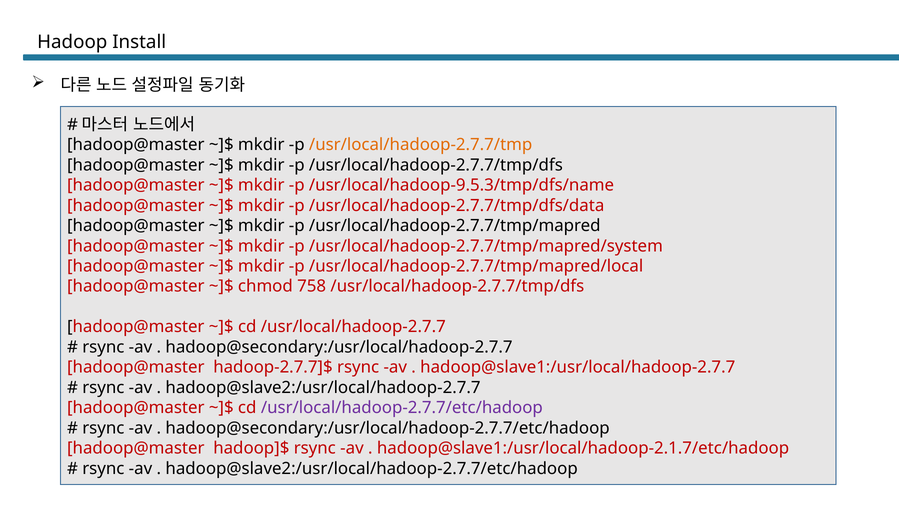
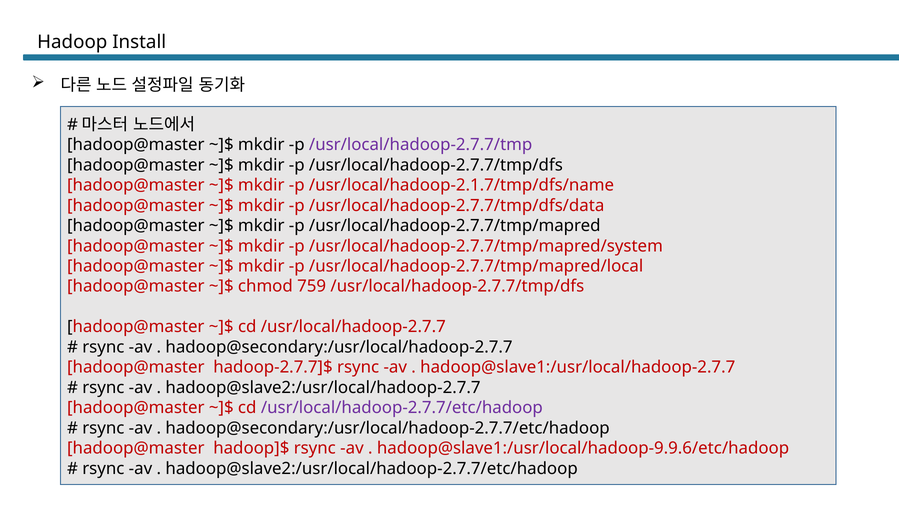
/usr/local/hadoop-2.7.7/tmp colour: orange -> purple
/usr/local/hadoop-9.5.3/tmp/dfs/name: /usr/local/hadoop-9.5.3/tmp/dfs/name -> /usr/local/hadoop-2.1.7/tmp/dfs/name
758: 758 -> 759
hadoop@slave1:/usr/local/hadoop-2.1.7/etc/hadoop: hadoop@slave1:/usr/local/hadoop-2.1.7/etc/hadoop -> hadoop@slave1:/usr/local/hadoop-9.9.6/etc/hadoop
